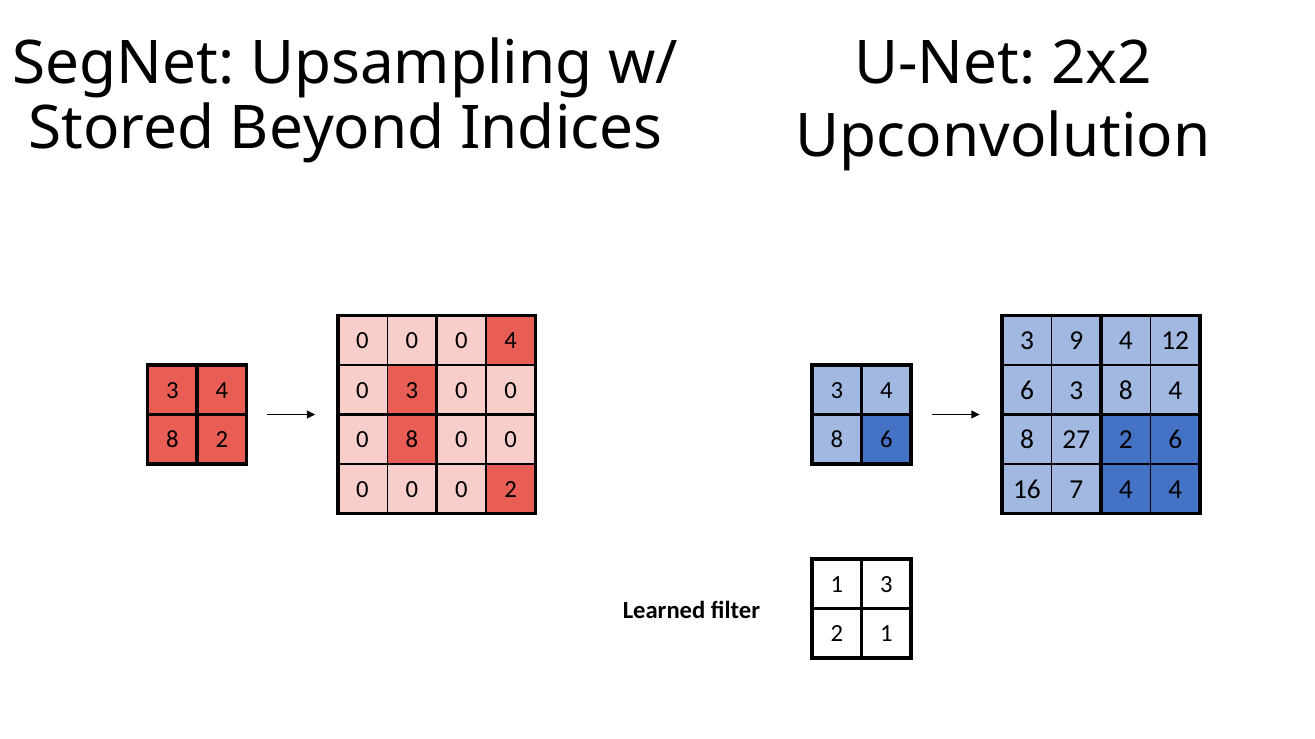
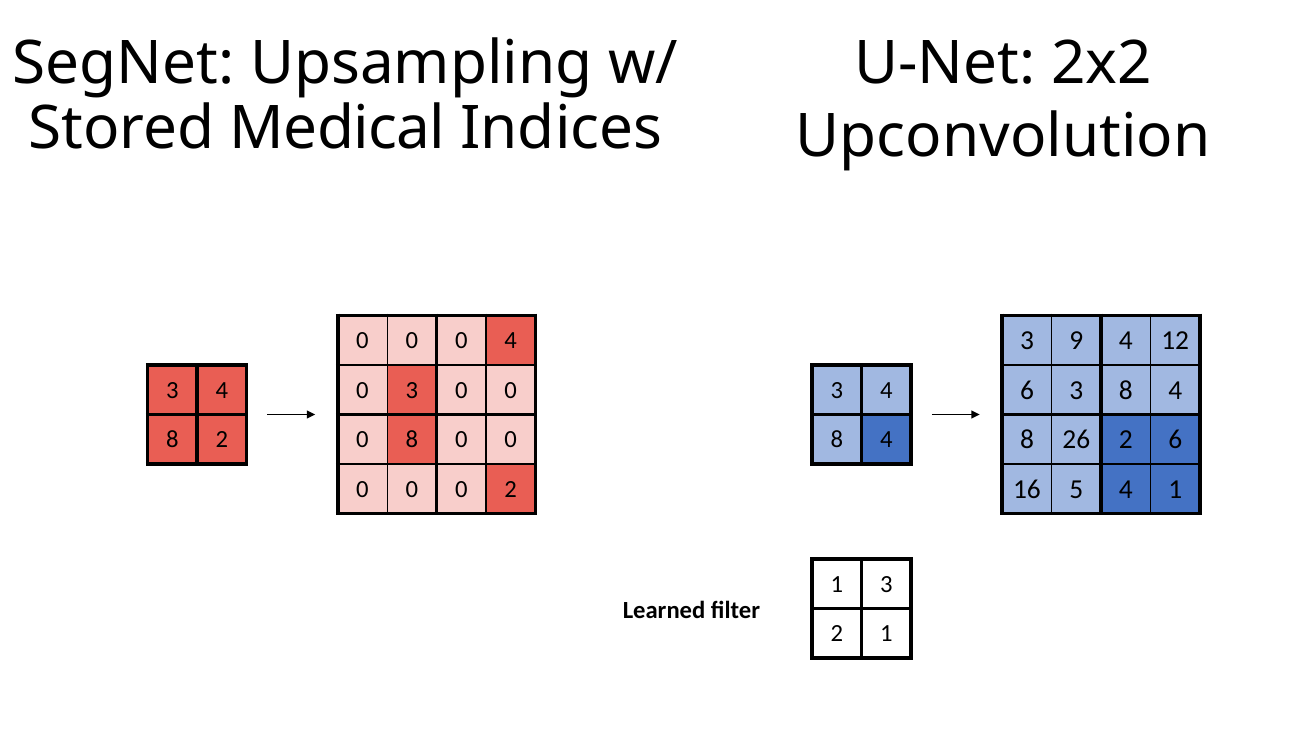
Beyond: Beyond -> Medical
27: 27 -> 26
6 at (886, 440): 6 -> 4
7: 7 -> 5
4 at (1175, 490): 4 -> 1
